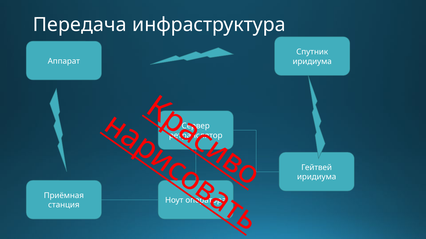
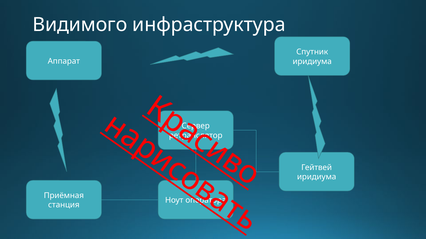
Передача: Передача -> Видимого
